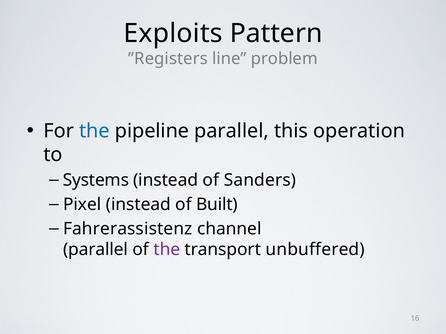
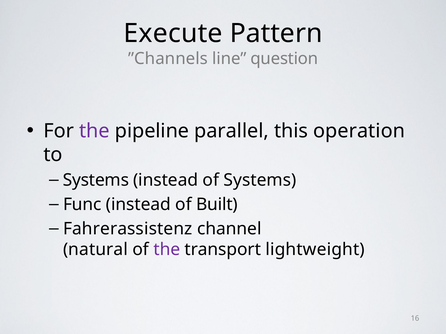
Exploits: Exploits -> Execute
”Registers: ”Registers -> ”Channels
problem: problem -> question
the at (94, 131) colour: blue -> purple
of Sanders: Sanders -> Systems
Pixel: Pixel -> Func
parallel at (96, 250): parallel -> natural
unbuffered: unbuffered -> lightweight
